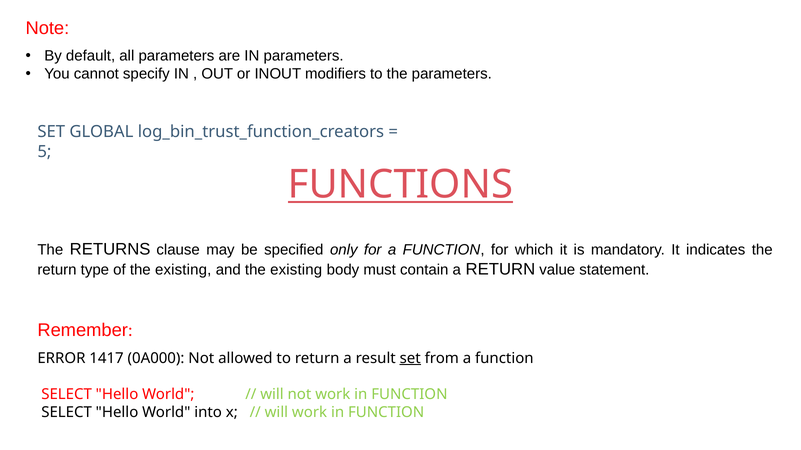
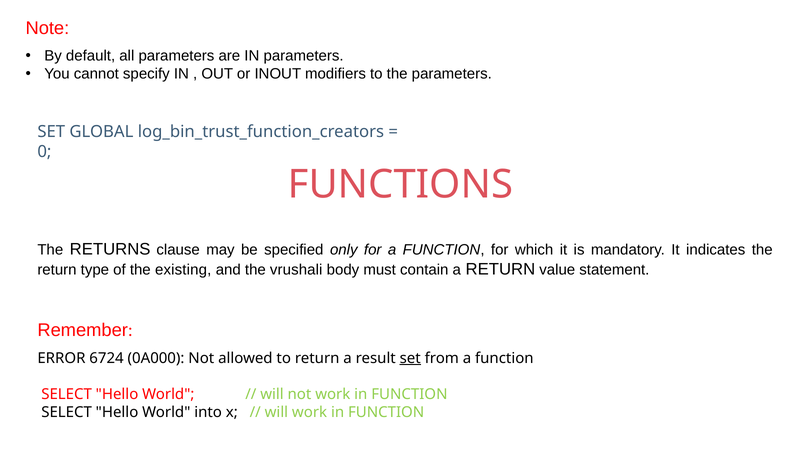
5: 5 -> 0
FUNCTIONS underline: present -> none
and the existing: existing -> vrushali
1417: 1417 -> 6724
